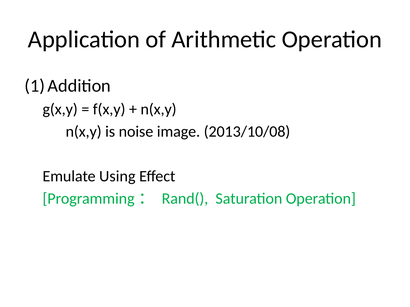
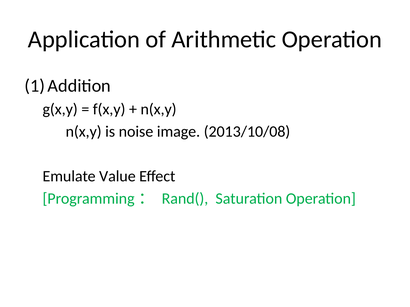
Using: Using -> Value
